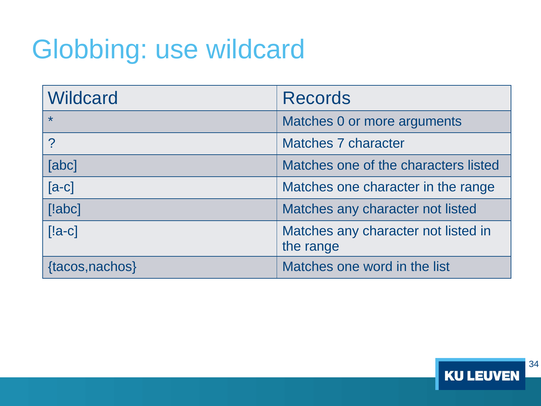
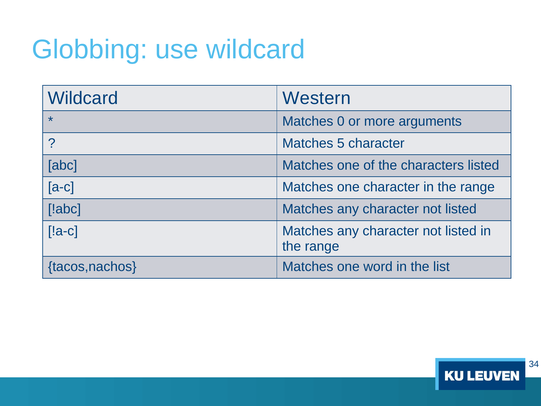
Records: Records -> Western
7: 7 -> 5
